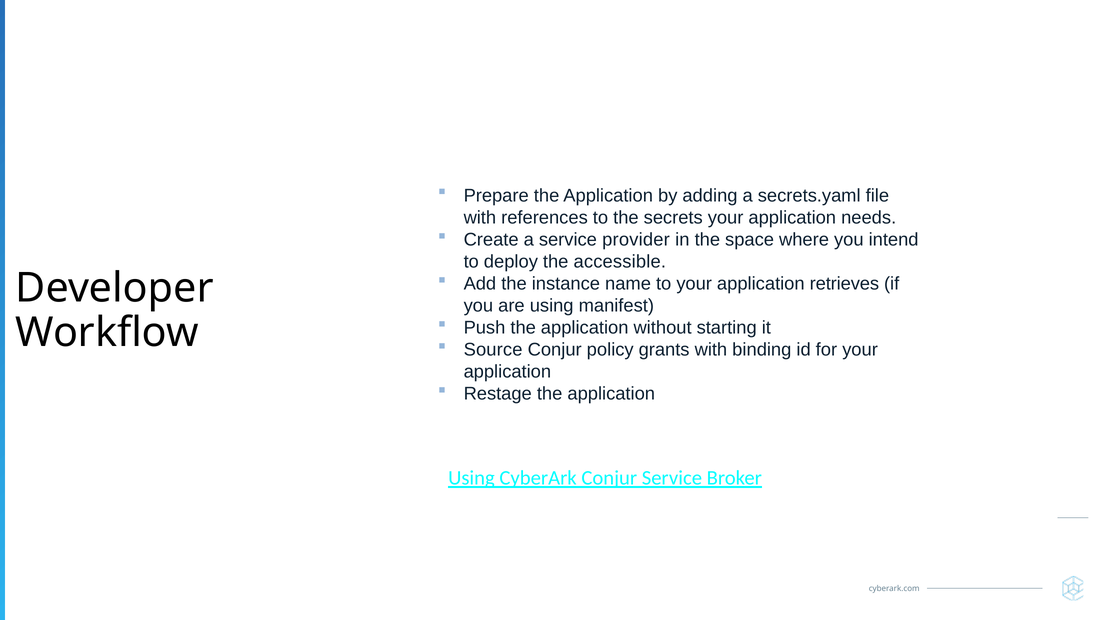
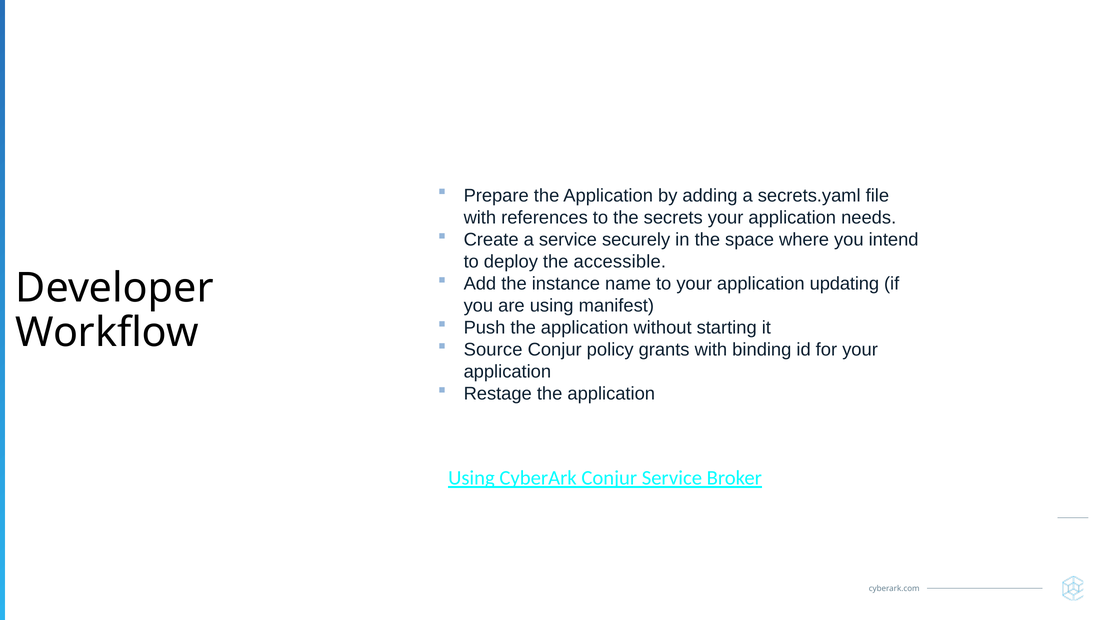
provider: provider -> securely
retrieves: retrieves -> updating
